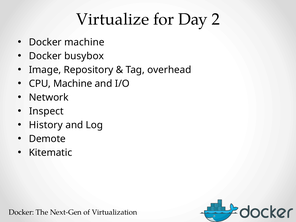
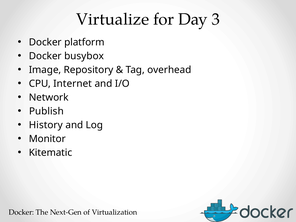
2: 2 -> 3
Docker machine: machine -> platform
CPU Machine: Machine -> Internet
Inspect: Inspect -> Publish
Demote: Demote -> Monitor
